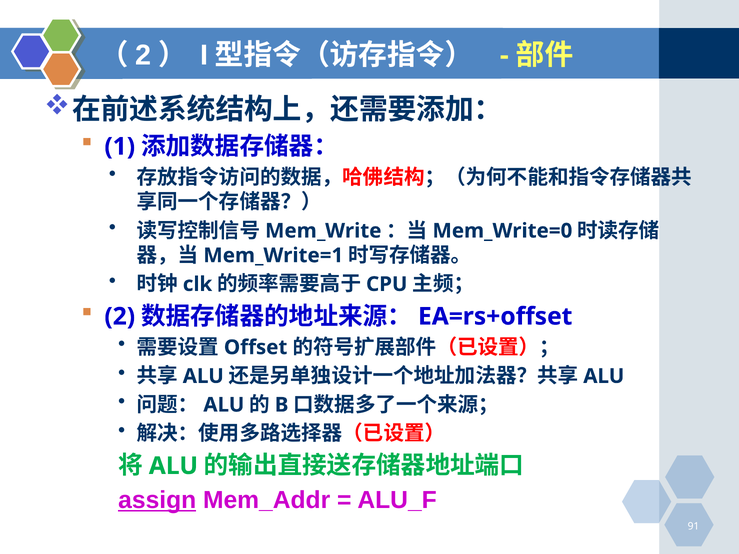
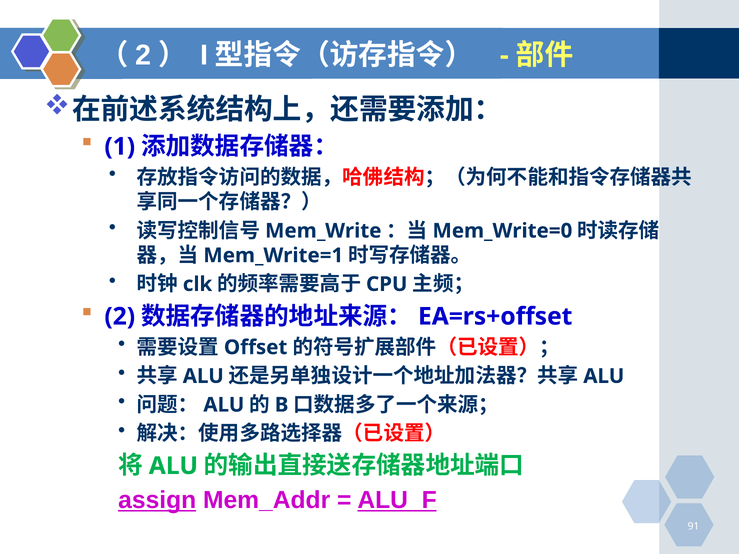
ALU_F underline: none -> present
